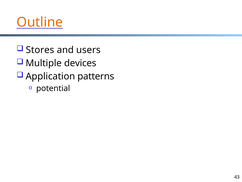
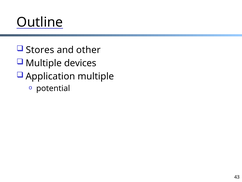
Outline colour: orange -> black
users: users -> other
Application patterns: patterns -> multiple
